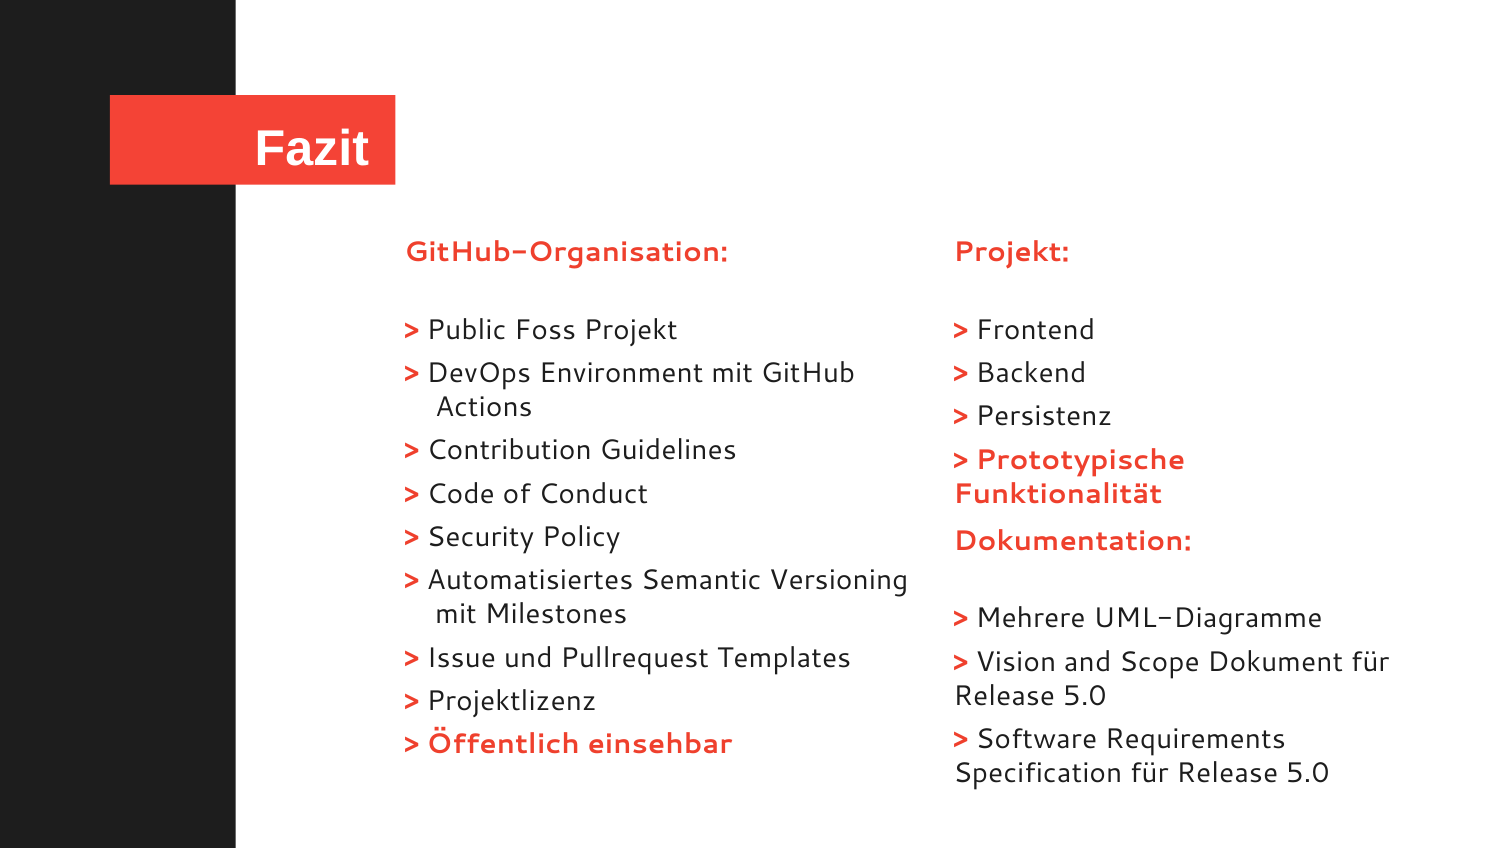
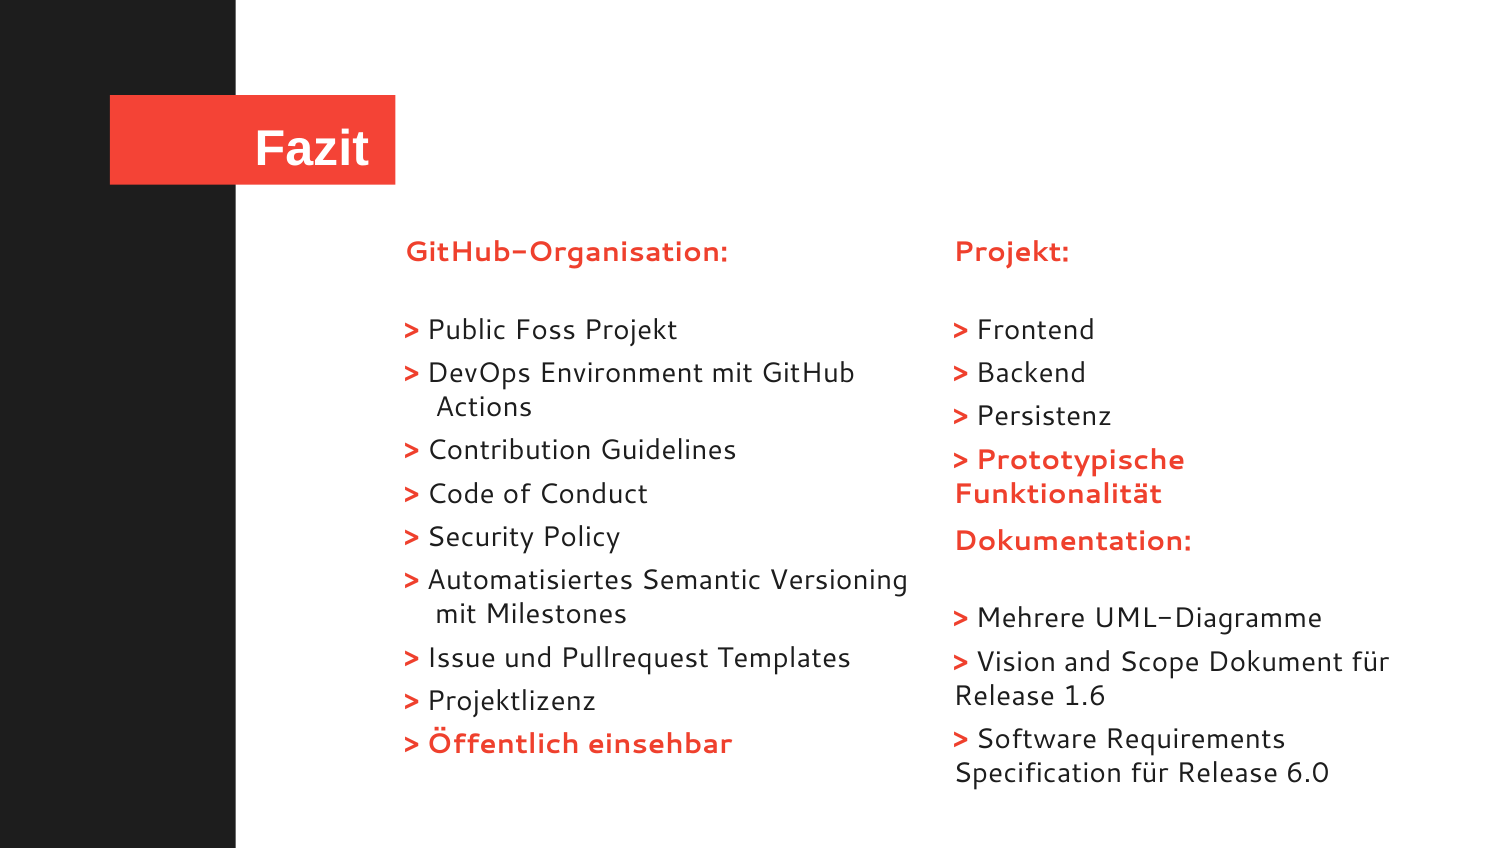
5.0 at (1085, 696): 5.0 -> 1.6
Specification für Release 5.0: 5.0 -> 6.0
